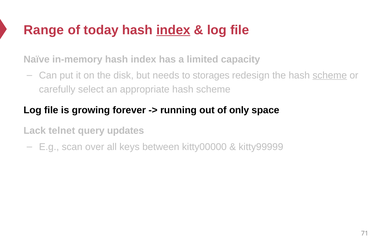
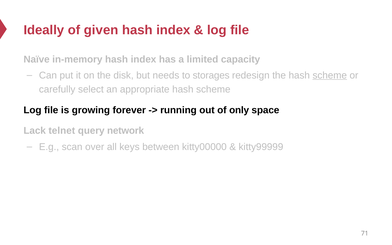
Range: Range -> Ideally
today: today -> given
index at (173, 30) underline: present -> none
updates: updates -> network
